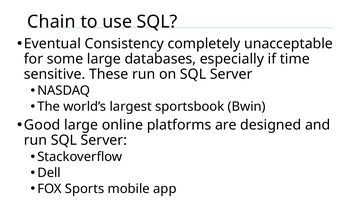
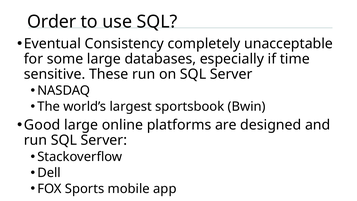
Chain: Chain -> Order
